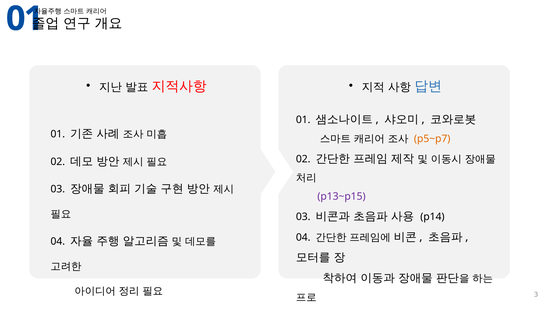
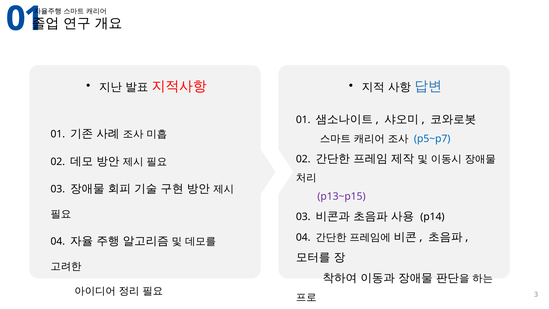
p5~p7 colour: orange -> blue
